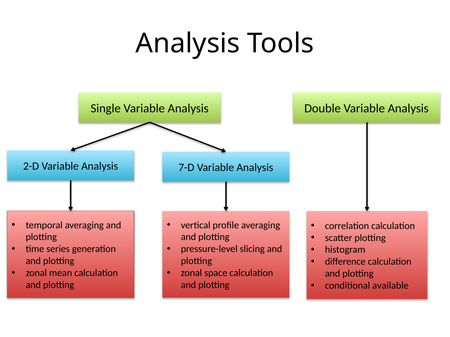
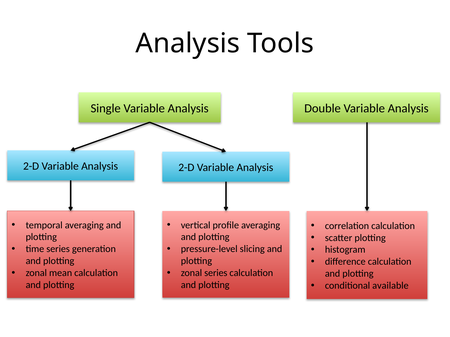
Analysis 7-D: 7-D -> 2-D
zonal space: space -> series
